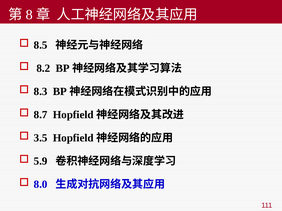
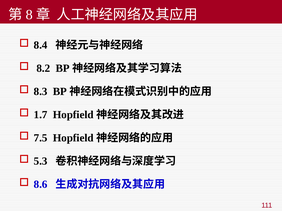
8.5: 8.5 -> 8.4
8.7: 8.7 -> 1.7
3.5: 3.5 -> 7.5
5.9: 5.9 -> 5.3
8.0: 8.0 -> 8.6
